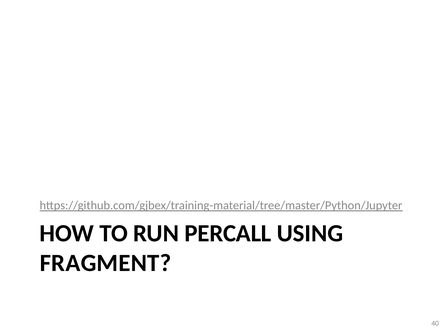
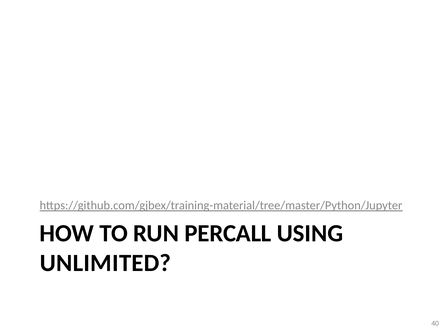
FRAGMENT: FRAGMENT -> UNLIMITED
